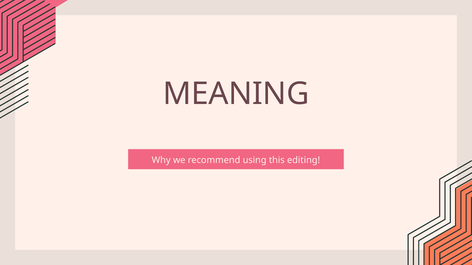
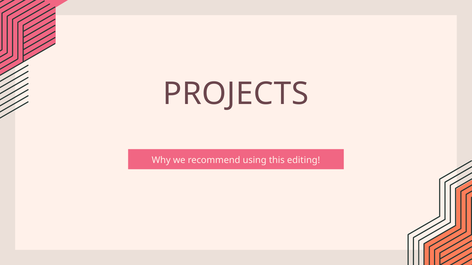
MEANING: MEANING -> PROJECTS
